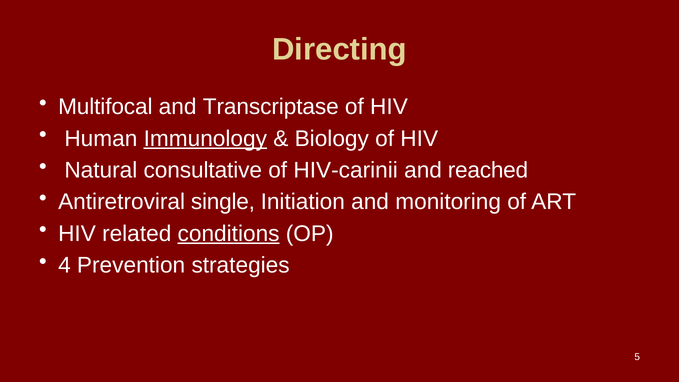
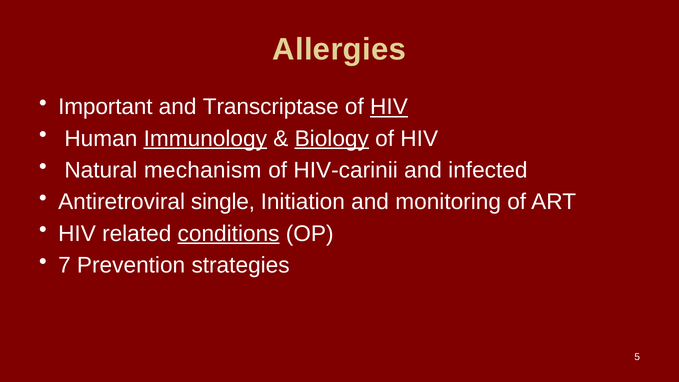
Directing: Directing -> Allergies
Multifocal: Multifocal -> Important
HIV at (389, 107) underline: none -> present
Biology underline: none -> present
consultative: consultative -> mechanism
reached: reached -> infected
4: 4 -> 7
